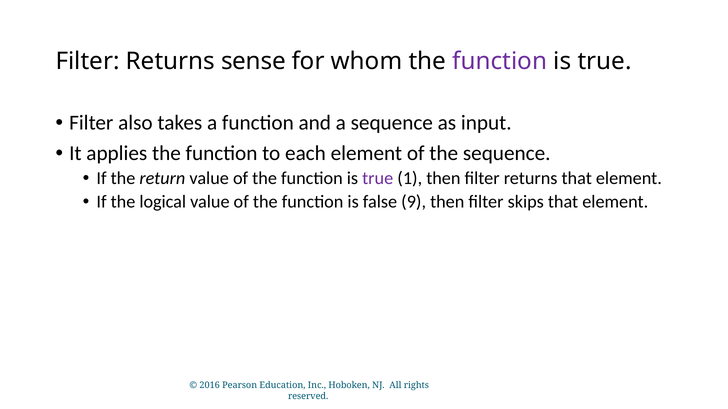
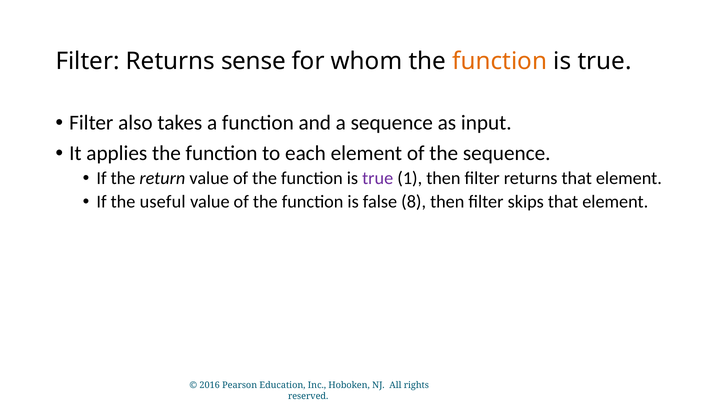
function at (500, 61) colour: purple -> orange
logical: logical -> useful
9: 9 -> 8
